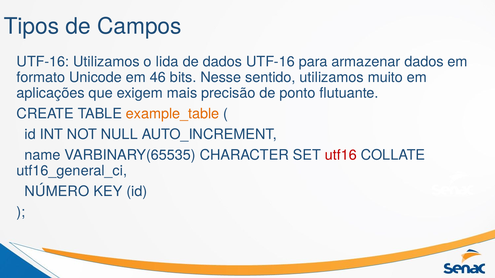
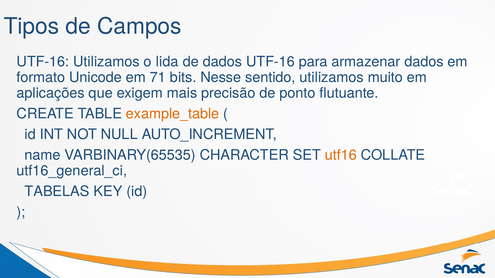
46: 46 -> 71
utf16 colour: red -> orange
NÚMERO: NÚMERO -> TABELAS
